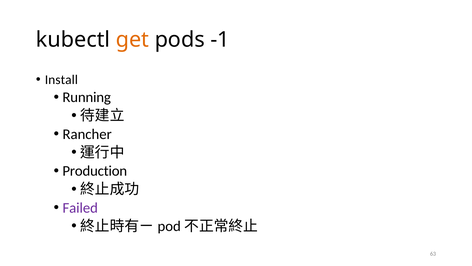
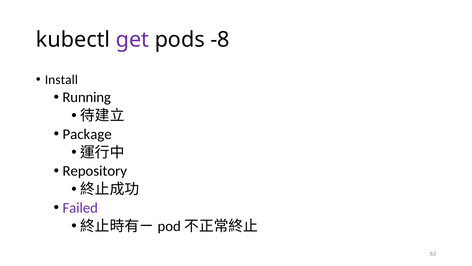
get colour: orange -> purple
-1: -1 -> -8
Rancher: Rancher -> Package
Production: Production -> Repository
